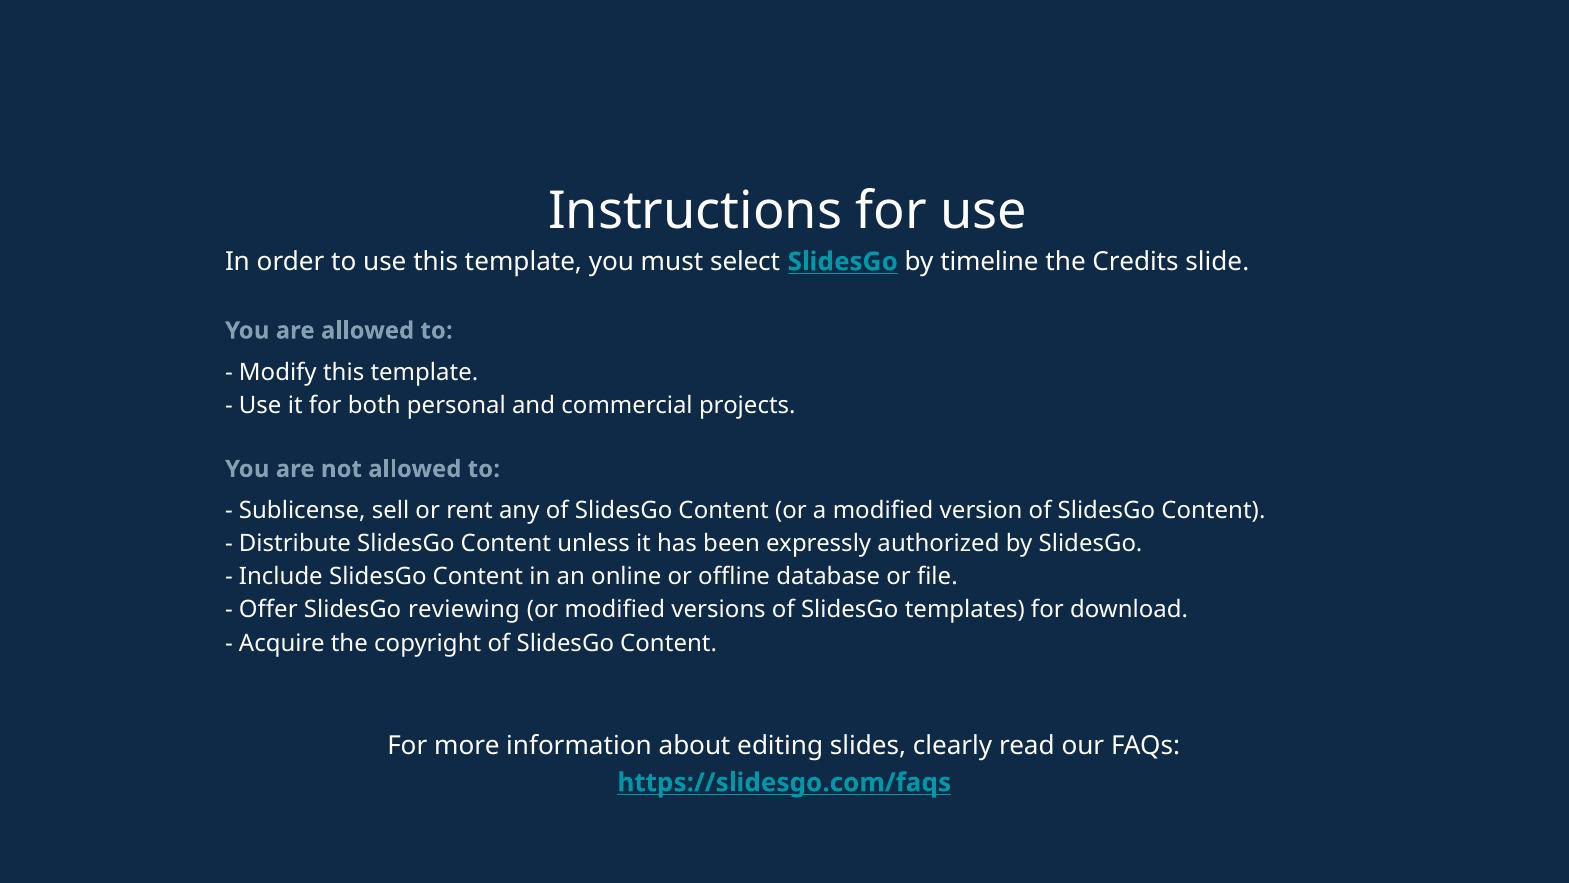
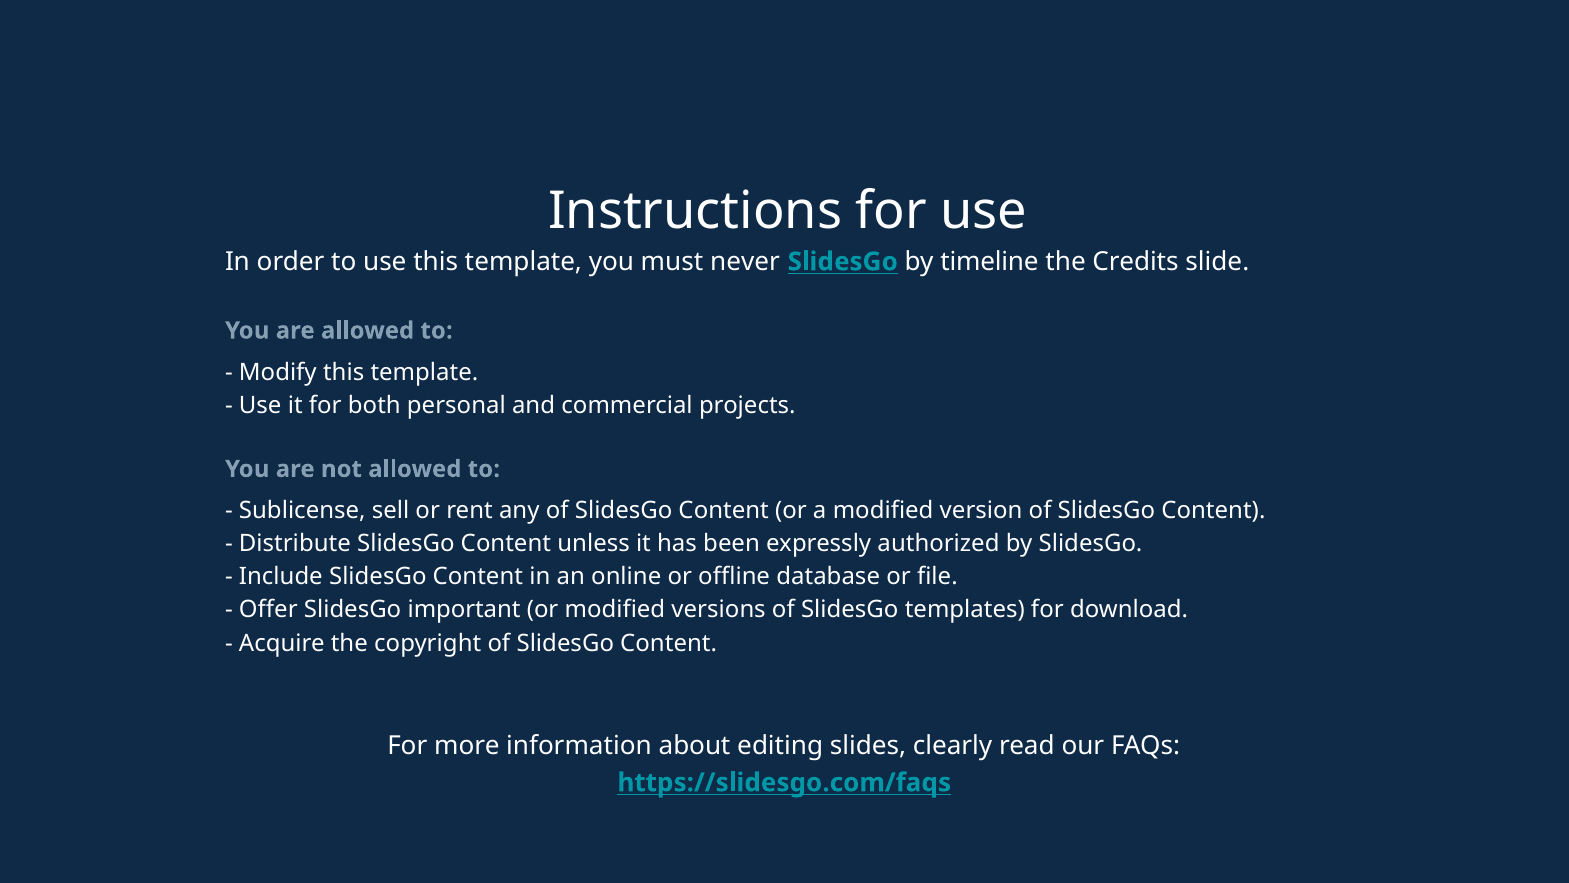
select: select -> never
reviewing: reviewing -> important
